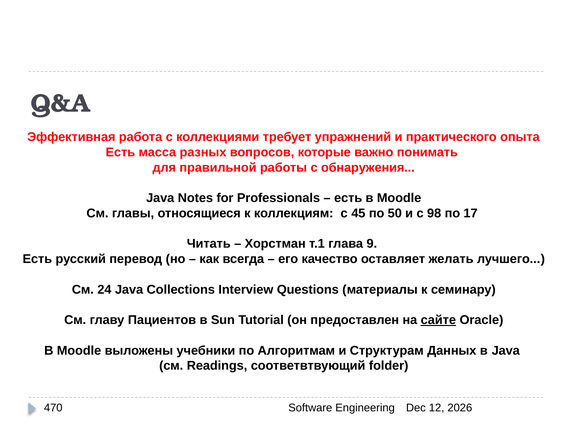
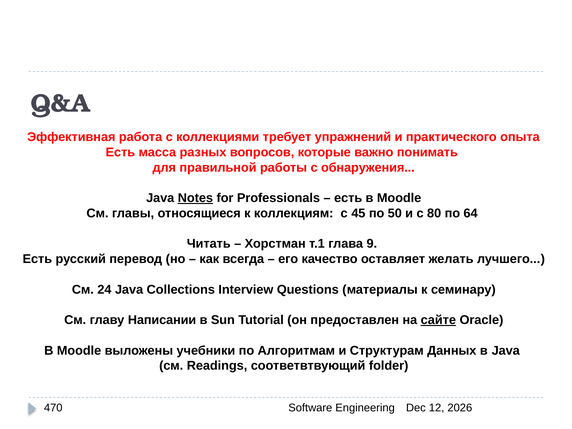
Notes underline: none -> present
98: 98 -> 80
17: 17 -> 64
Пациентов: Пациентов -> Написании
